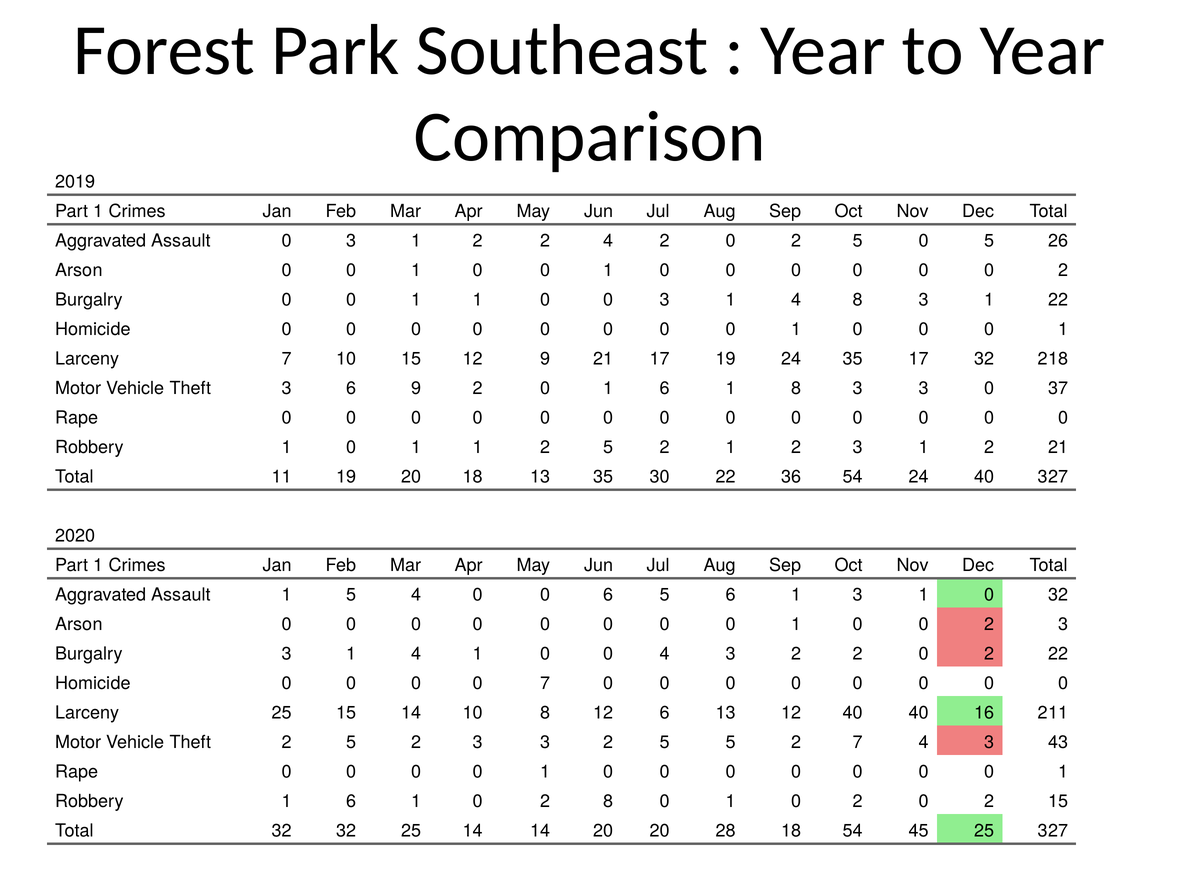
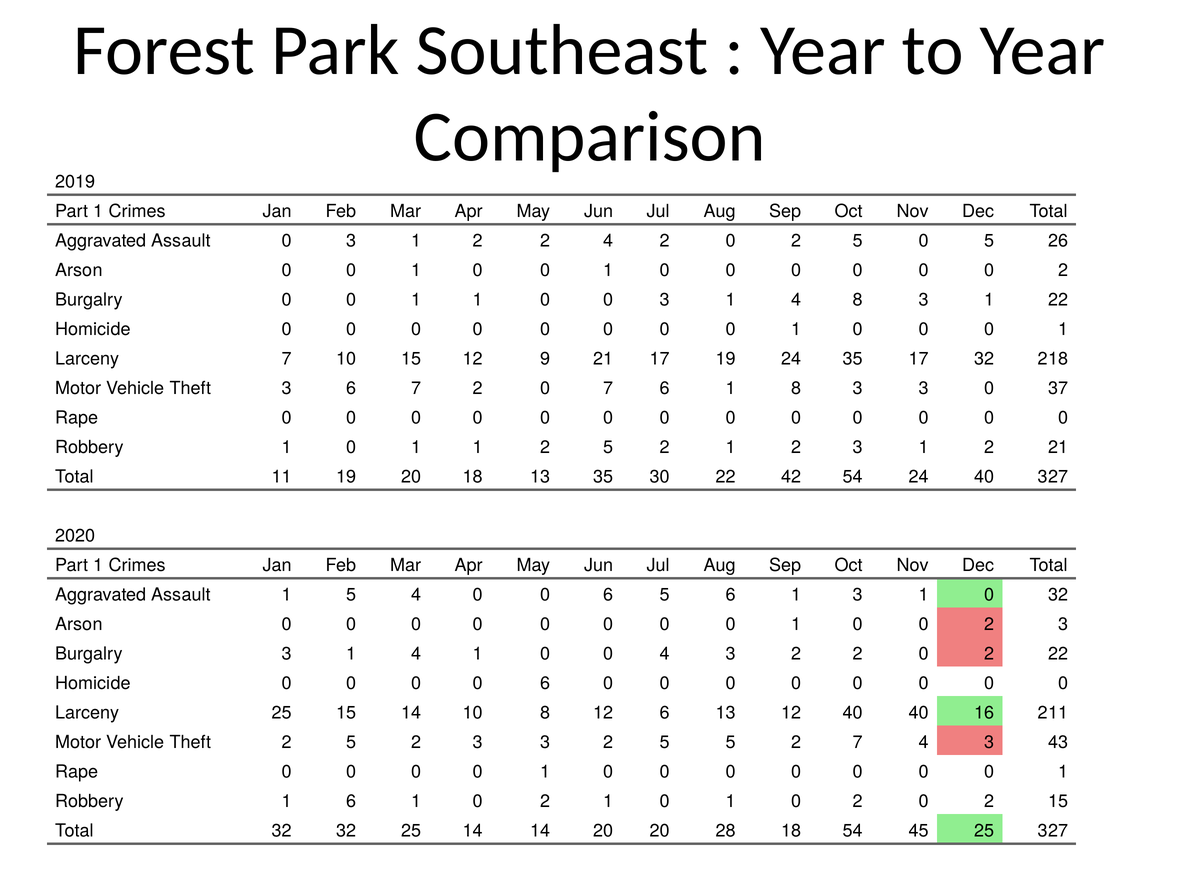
6 9: 9 -> 7
2 0 1: 1 -> 7
36: 36 -> 42
0 0 0 7: 7 -> 6
0 2 8: 8 -> 1
